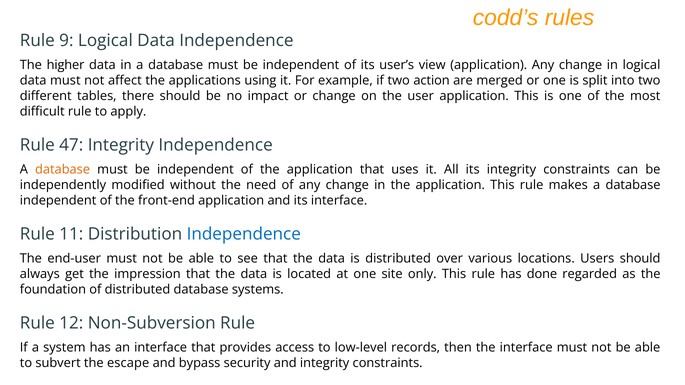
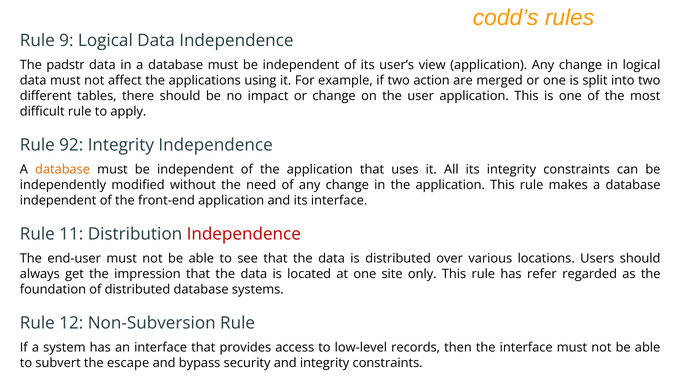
higher: higher -> padstr
47: 47 -> 92
Independence at (244, 234) colour: blue -> red
done: done -> refer
